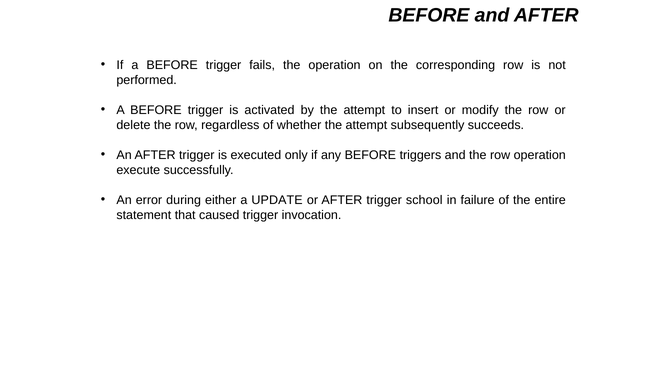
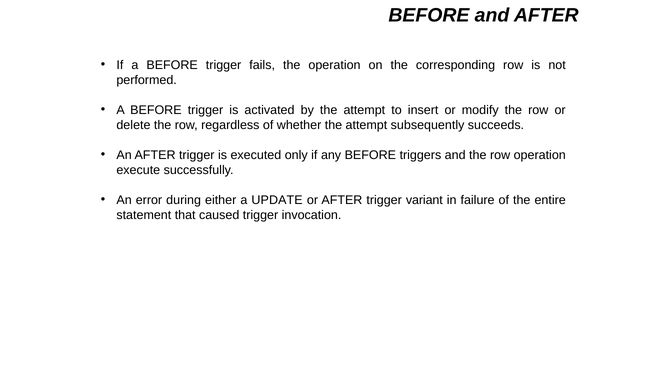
school: school -> variant
